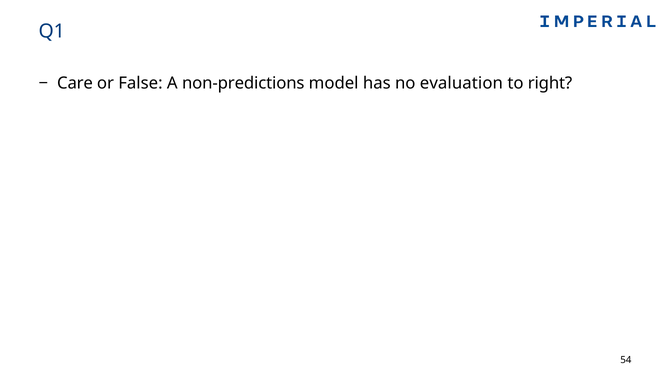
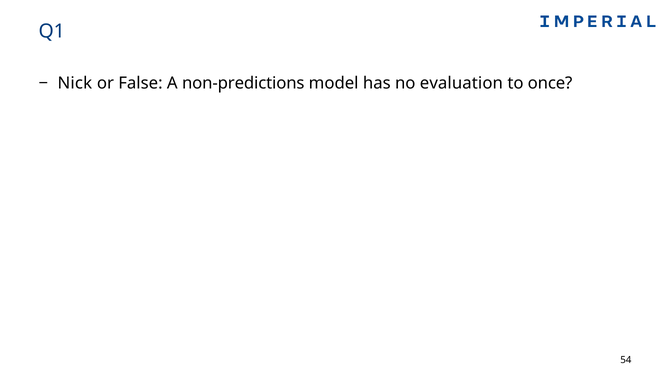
Care: Care -> Nick
right: right -> once
